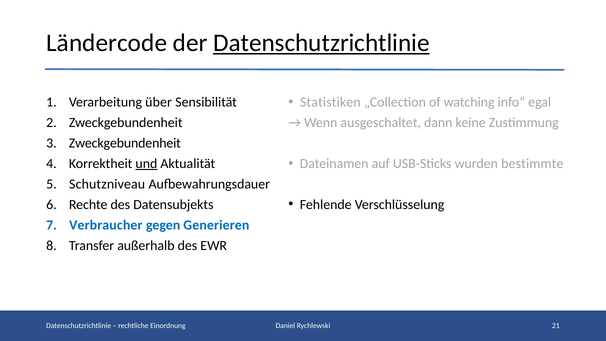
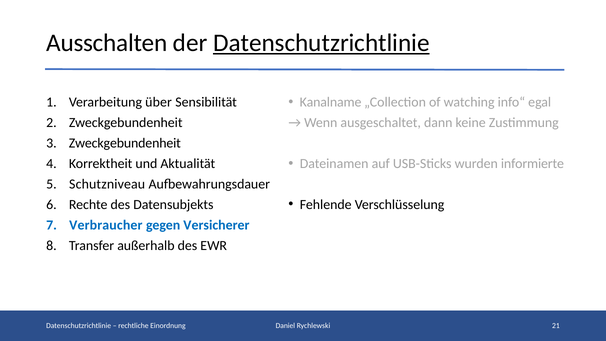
Ländercode: Ländercode -> Ausschalten
Statistiken: Statistiken -> Kanalname
bestimmte: bestimmte -> informierte
und underline: present -> none
Generieren: Generieren -> Versicherer
